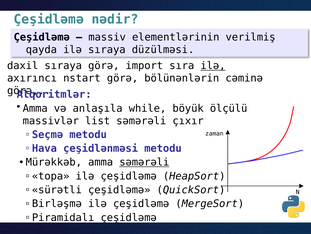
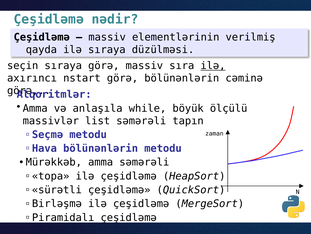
daxil: daxil -> seçin
görə import: import -> massiv
çıxır: çıxır -> tapın
çeşidlənməsi at (101, 148): çeşidlənməsi -> bölünənlərin
səmərəli at (144, 162) underline: present -> none
